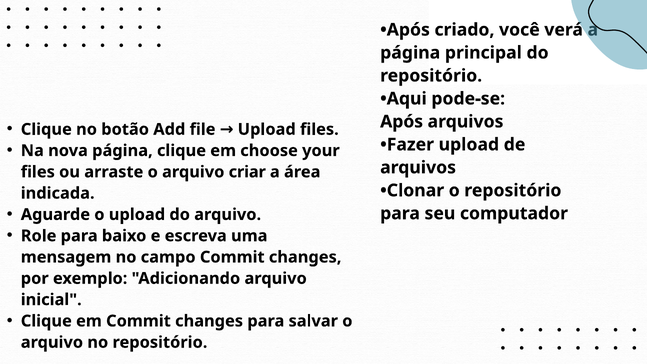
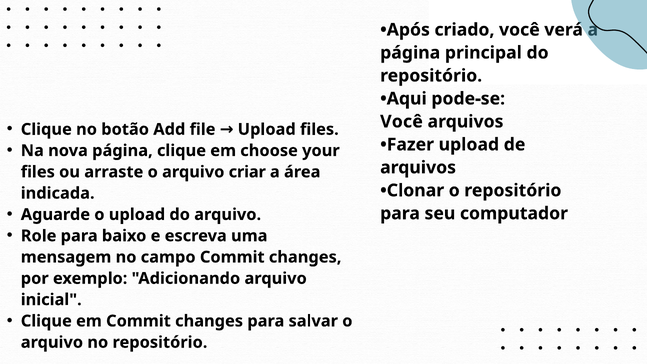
Após at (402, 122): Após -> Você
